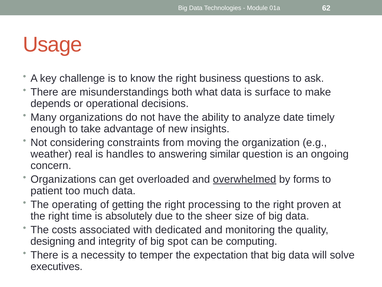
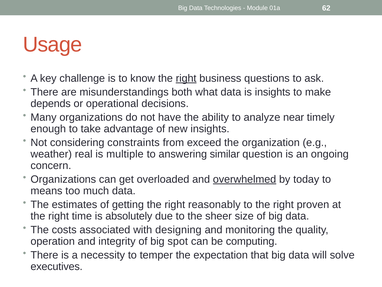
right at (186, 78) underline: none -> present
is surface: surface -> insights
date: date -> near
moving: moving -> exceed
handles: handles -> multiple
forms: forms -> today
patient: patient -> means
operating: operating -> estimates
processing: processing -> reasonably
dedicated: dedicated -> designing
designing: designing -> operation
